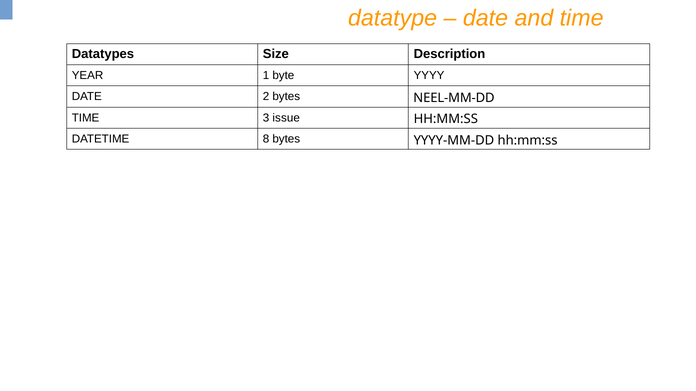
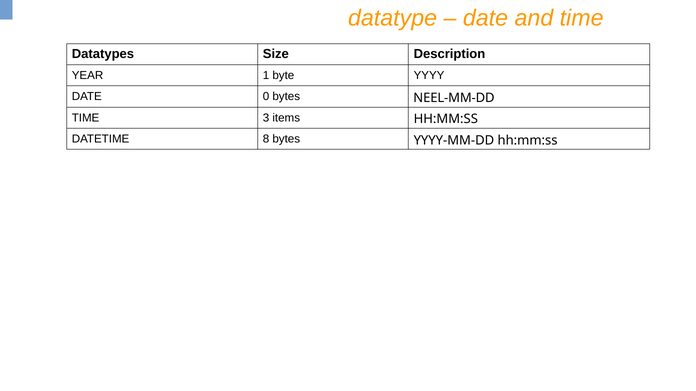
2: 2 -> 0
issue: issue -> items
